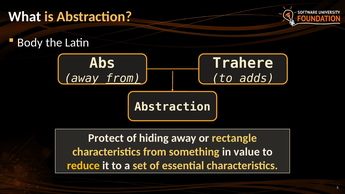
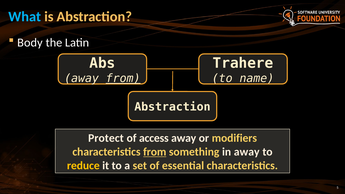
What colour: white -> light blue
adds: adds -> name
hiding: hiding -> access
rectangle: rectangle -> modifiers
from at (155, 152) underline: none -> present
in value: value -> away
